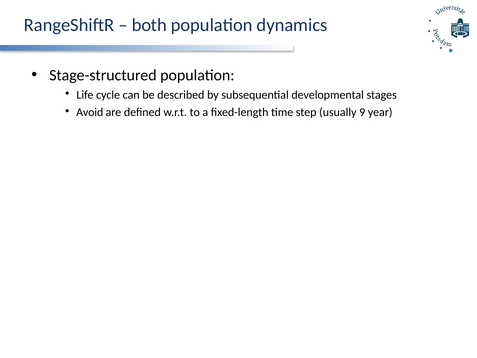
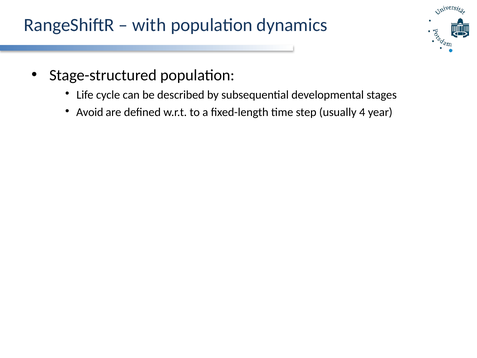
both: both -> with
9: 9 -> 4
